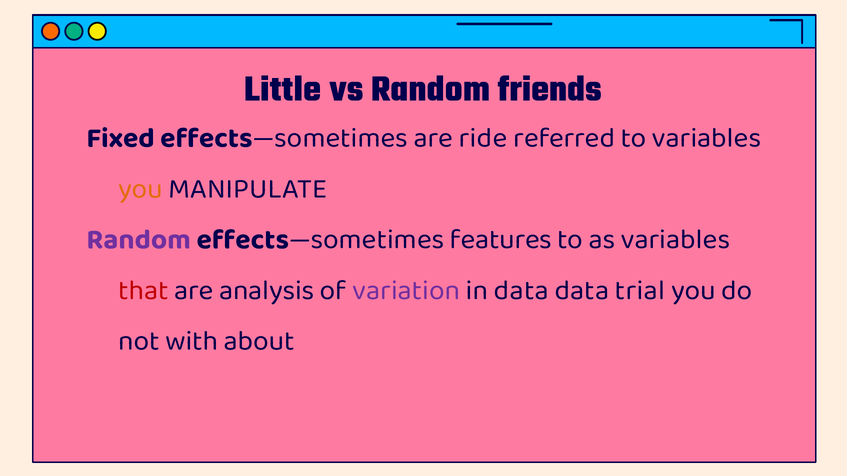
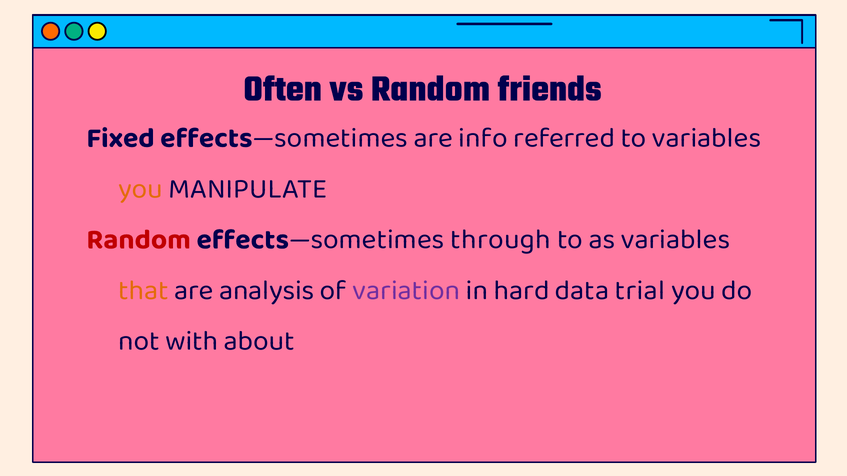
Little: Little -> Often
ride: ride -> info
Random at (139, 239) colour: purple -> red
features: features -> through
that colour: red -> orange
in data: data -> hard
